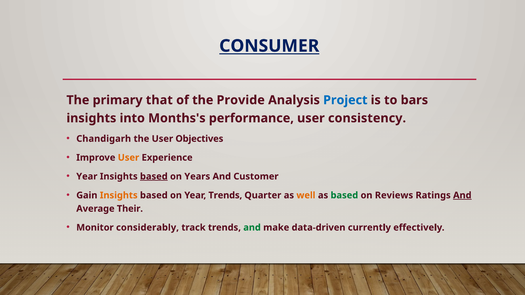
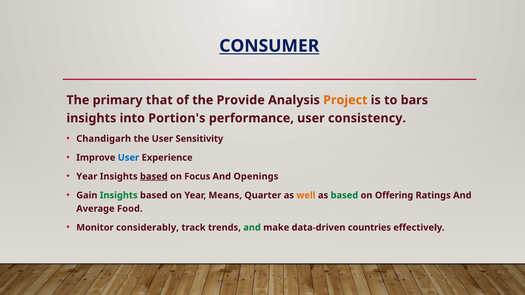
Project colour: blue -> orange
Months's: Months's -> Portion's
Objectives: Objectives -> Sensitivity
User at (128, 158) colour: orange -> blue
Years: Years -> Focus
Customer: Customer -> Openings
Insights at (119, 195) colour: orange -> green
Year Trends: Trends -> Means
Reviews: Reviews -> Offering
And at (462, 195) underline: present -> none
Their: Their -> Food
currently: currently -> countries
